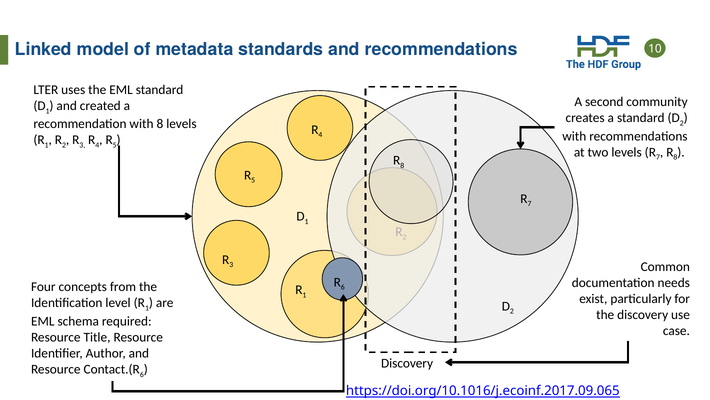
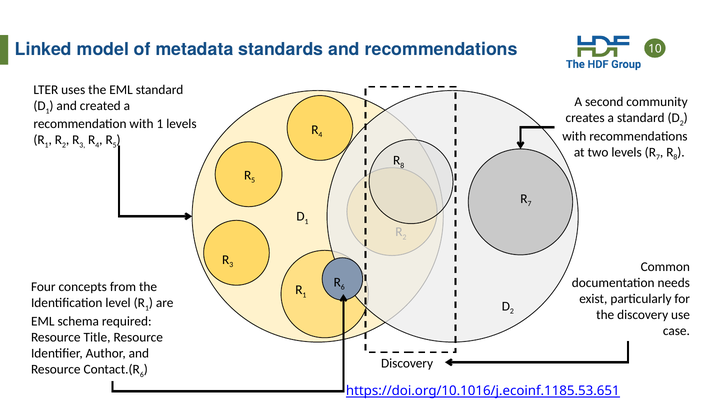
with 8: 8 -> 1
https://doi.org/10.1016/j.ecoinf.2017.09.065: https://doi.org/10.1016/j.ecoinf.2017.09.065 -> https://doi.org/10.1016/j.ecoinf.1185.53.651
